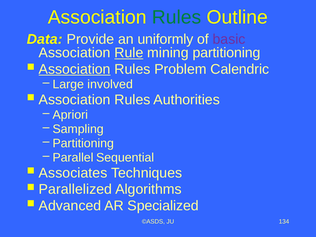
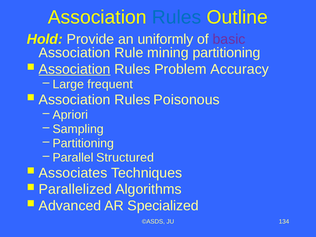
Rules at (177, 17) colour: green -> blue
Data: Data -> Hold
Rule underline: present -> none
Calendric: Calendric -> Accuracy
involved: involved -> frequent
Authorities: Authorities -> Poisonous
Sequential: Sequential -> Structured
